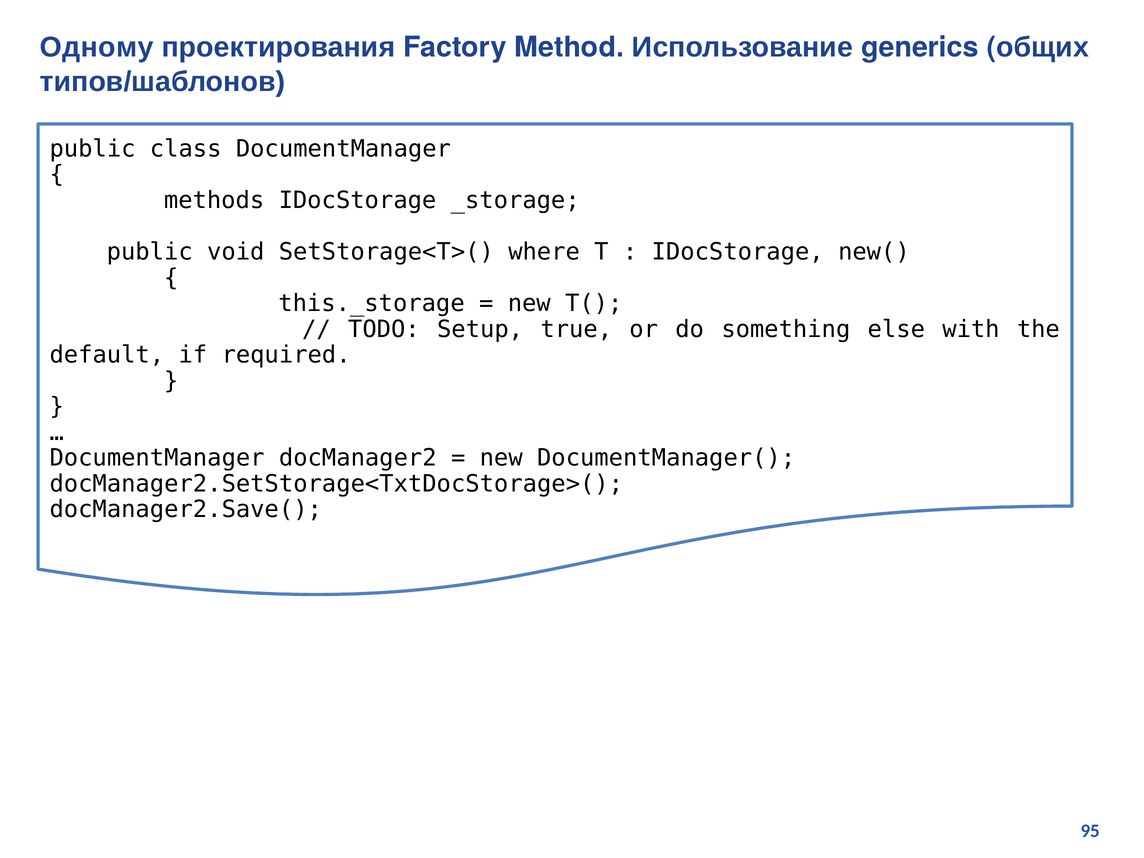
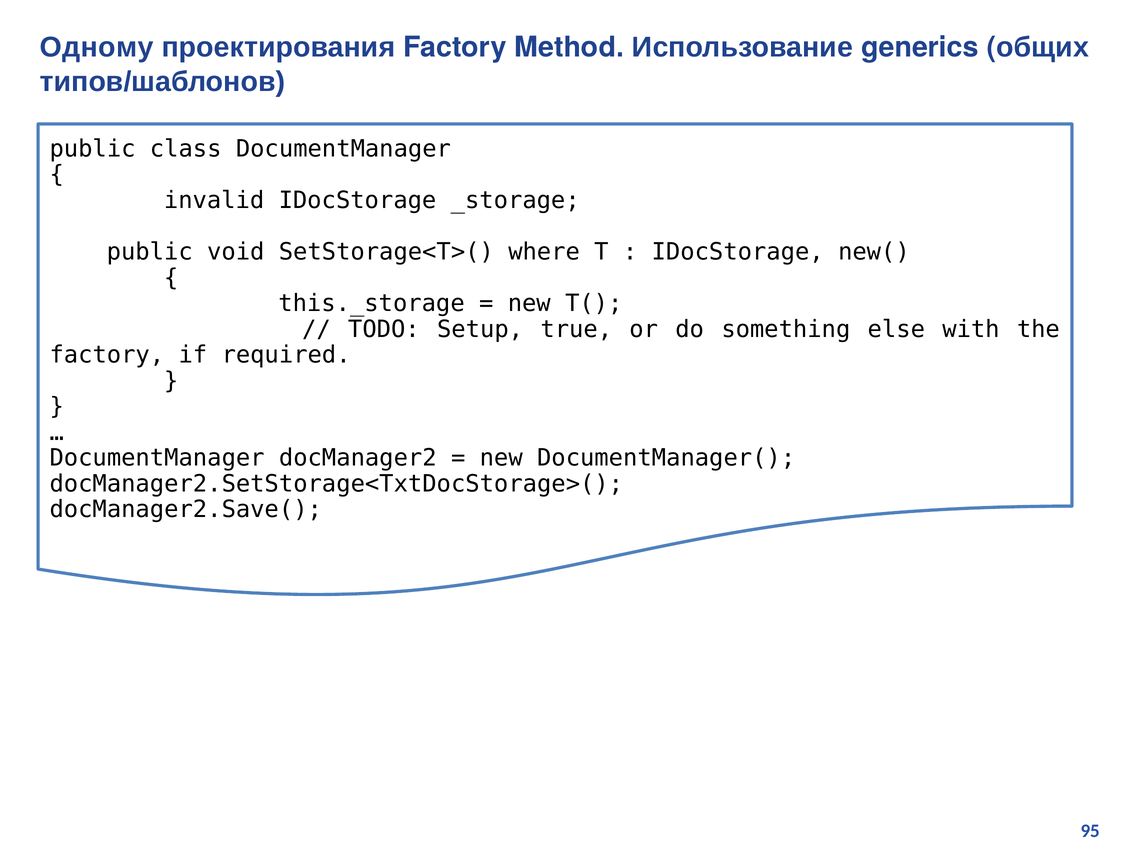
methods: methods -> invalid
default at (107, 355): default -> factory
